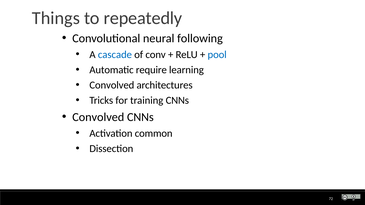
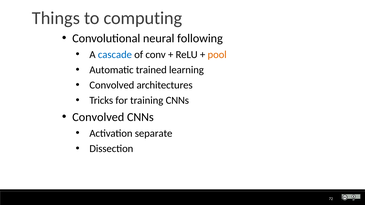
repeatedly: repeatedly -> computing
pool colour: blue -> orange
require: require -> trained
common: common -> separate
